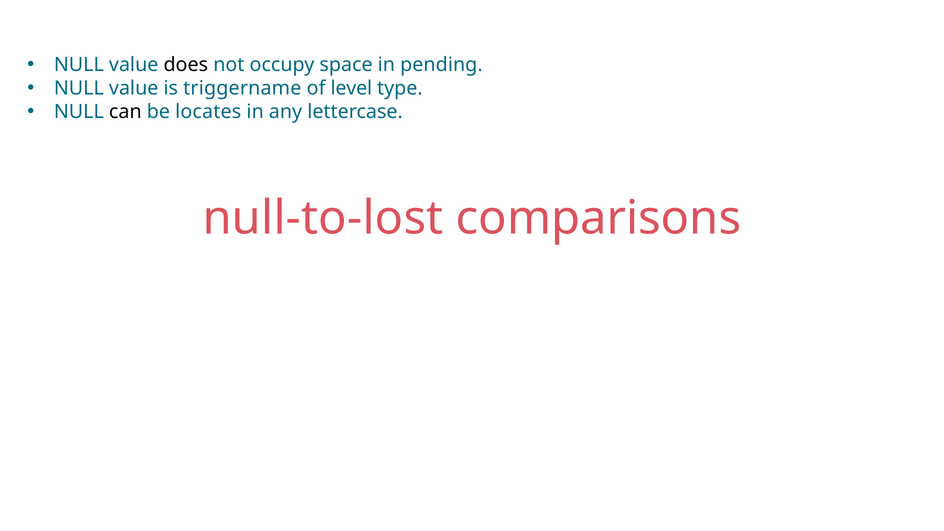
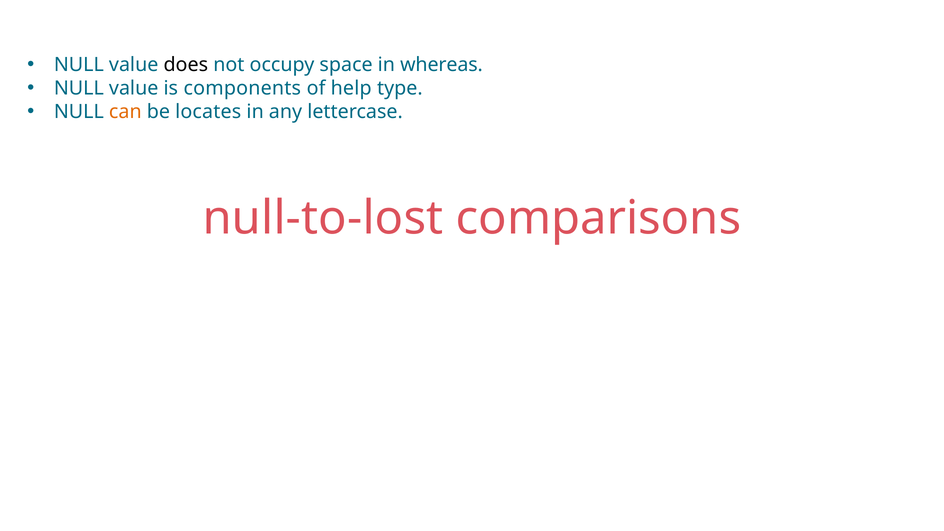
pending: pending -> whereas
triggername: triggername -> components
level: level -> help
can colour: black -> orange
